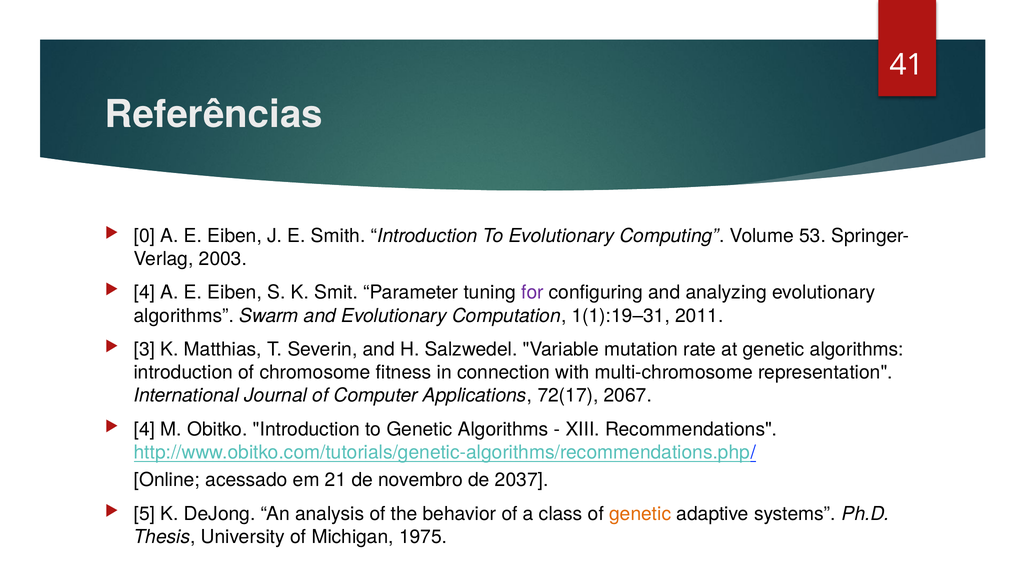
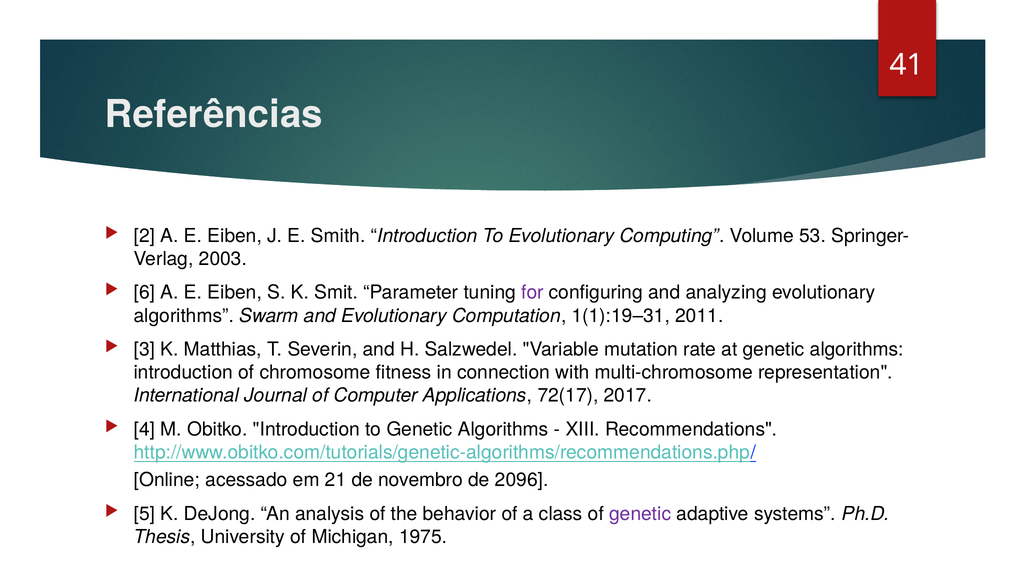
0: 0 -> 2
4 at (144, 293): 4 -> 6
2067: 2067 -> 2017
2037: 2037 -> 2096
genetic at (640, 514) colour: orange -> purple
